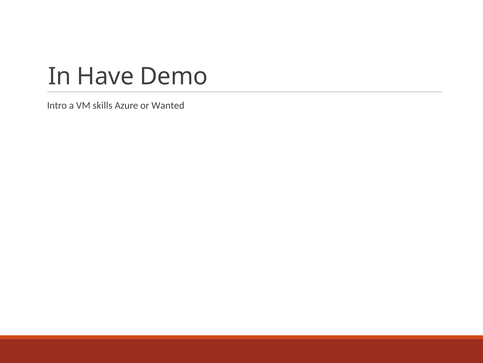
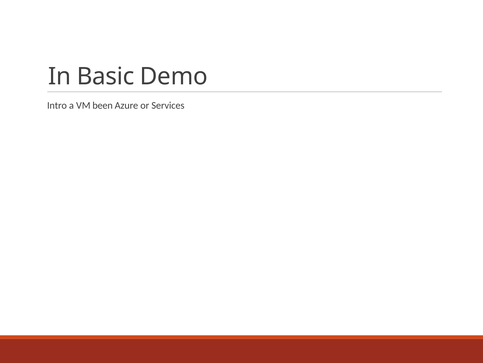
Have: Have -> Basic
skills: skills -> been
Wanted: Wanted -> Services
